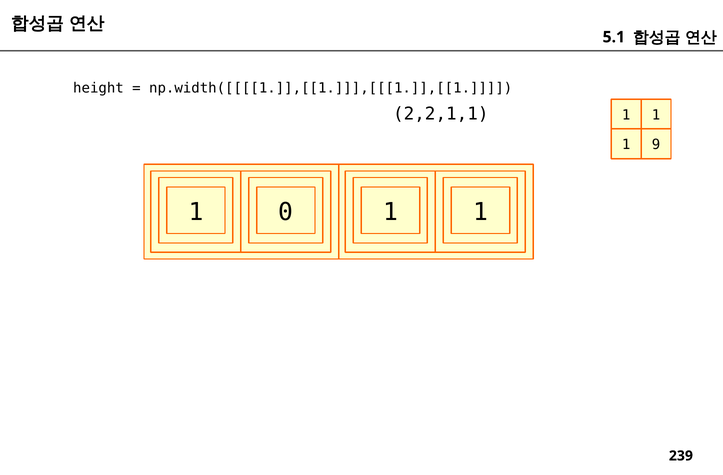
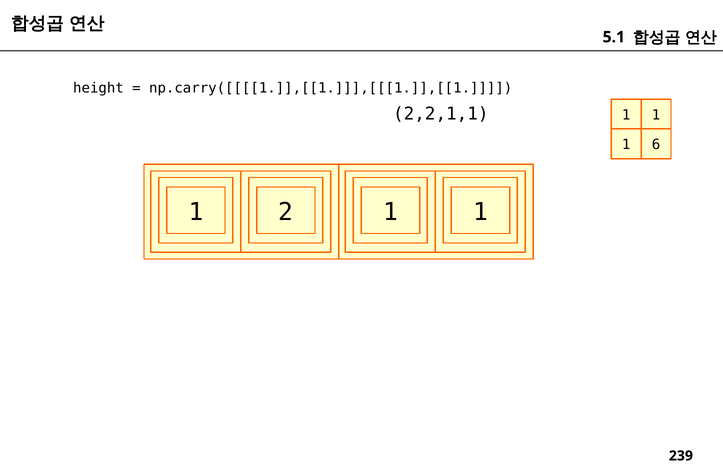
np.width([[[[1.]],[[1.]]],[[[1.]],[[1: np.width([[[[1.]],[[1.]]],[[[1.]],[[1 -> np.carry([[[[1.]],[[1.]]],[[[1.]],[[1
9: 9 -> 6
0: 0 -> 2
